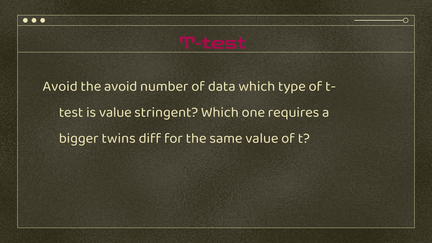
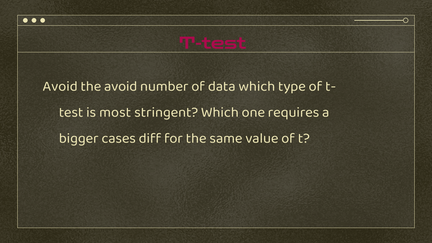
is value: value -> most
twins: twins -> cases
